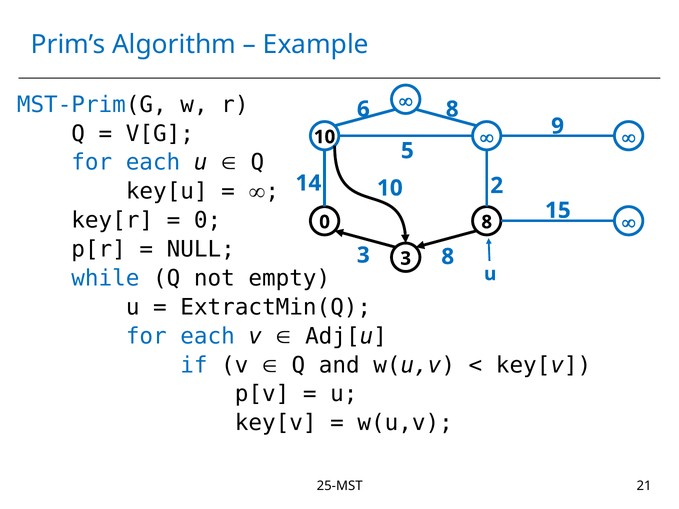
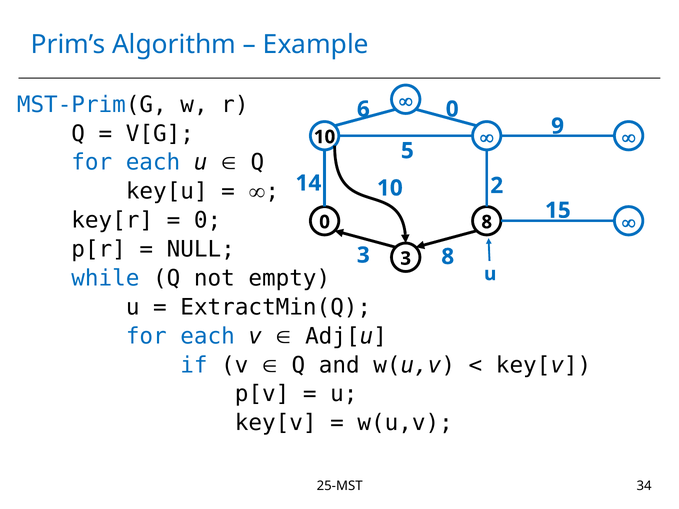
6 8: 8 -> 0
21: 21 -> 34
